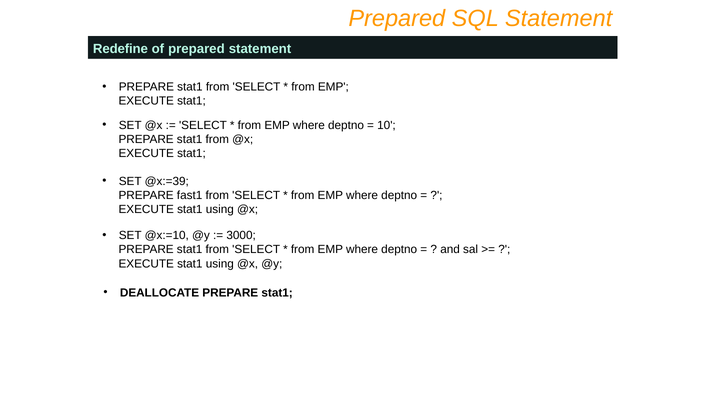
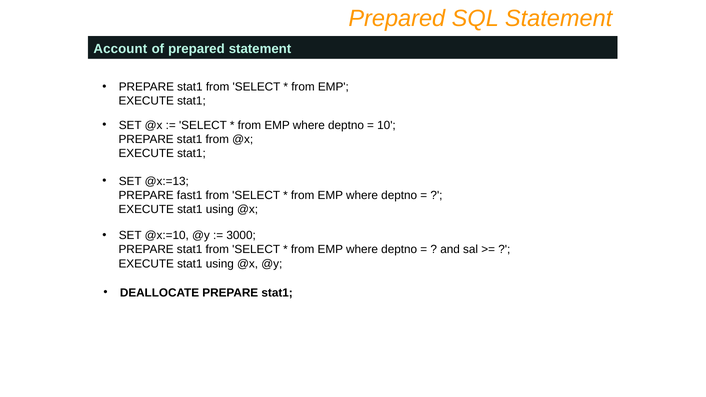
Redefine: Redefine -> Account
@x:=39: @x:=39 -> @x:=13
